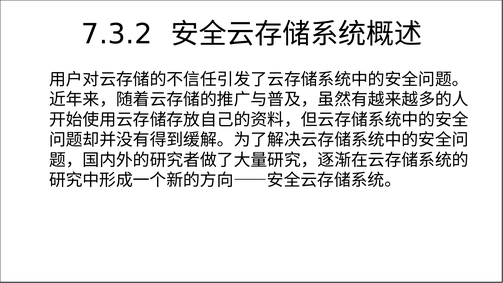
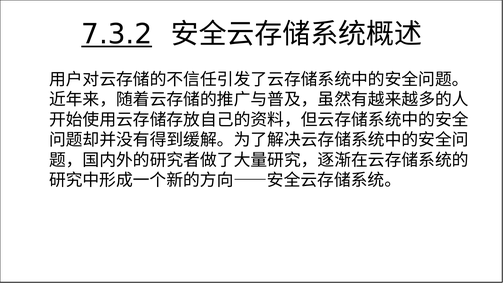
7.3.2 underline: none -> present
